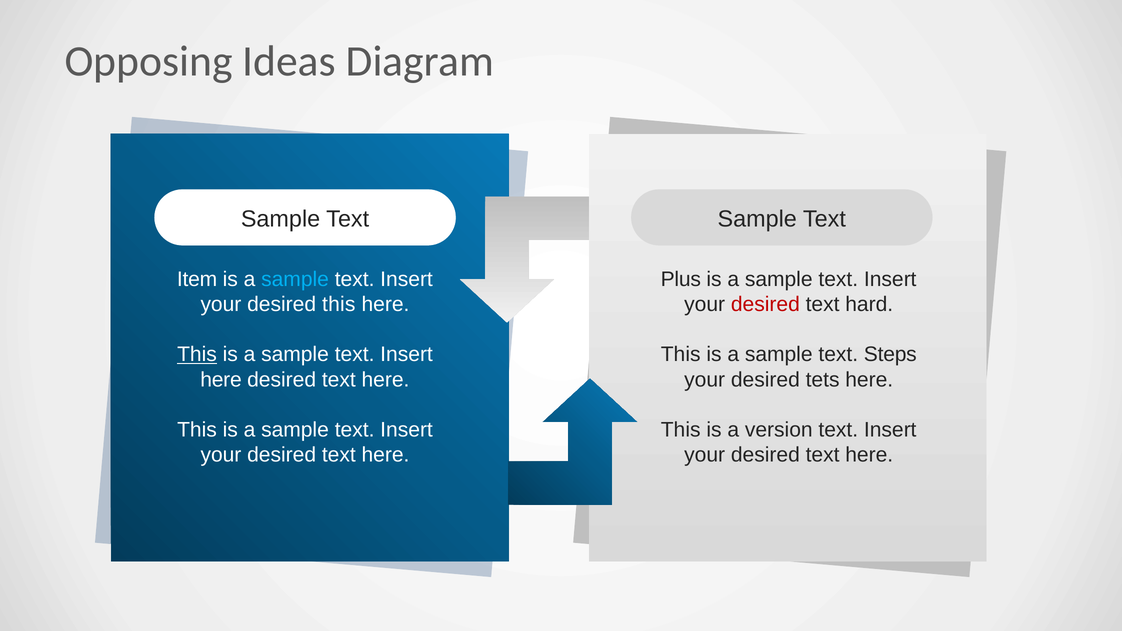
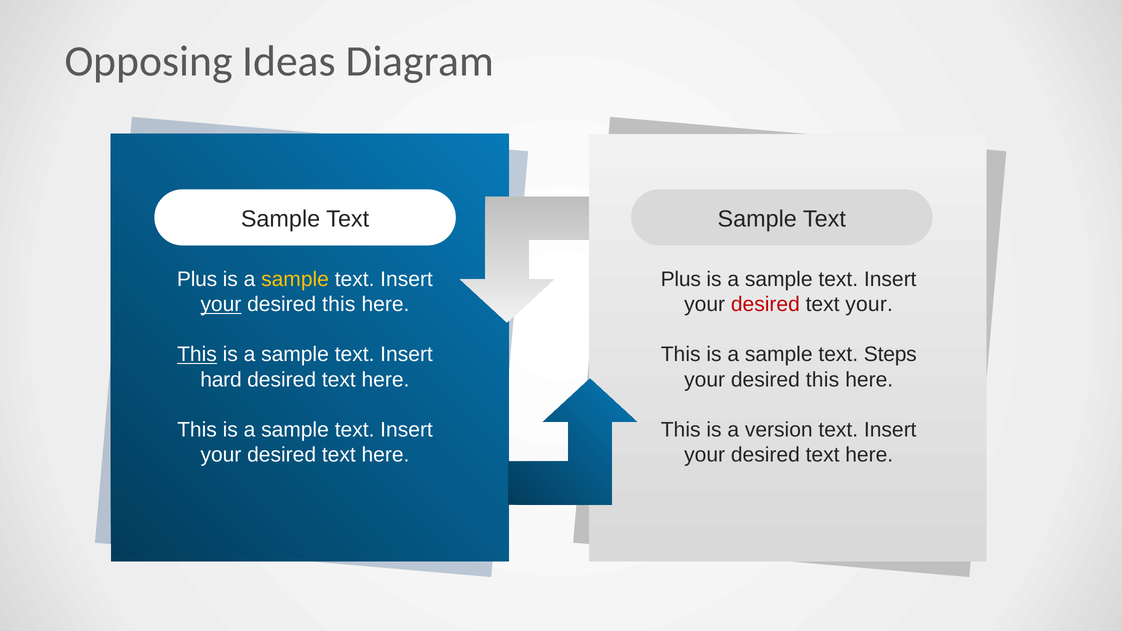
Item at (197, 279): Item -> Plus
sample at (295, 279) colour: light blue -> yellow
your at (221, 304) underline: none -> present
text hard: hard -> your
here at (221, 380): here -> hard
tets at (823, 380): tets -> this
